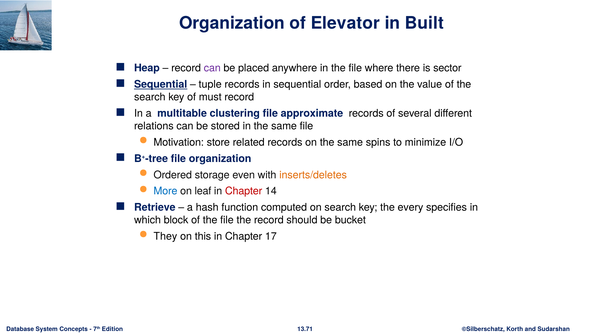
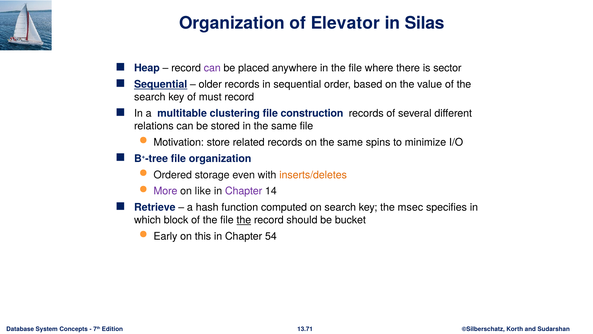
Built: Built -> Silas
tuple: tuple -> older
approximate: approximate -> construction
More colour: blue -> purple
leaf: leaf -> like
Chapter at (244, 191) colour: red -> purple
every: every -> msec
the at (244, 220) underline: none -> present
They: They -> Early
17: 17 -> 54
